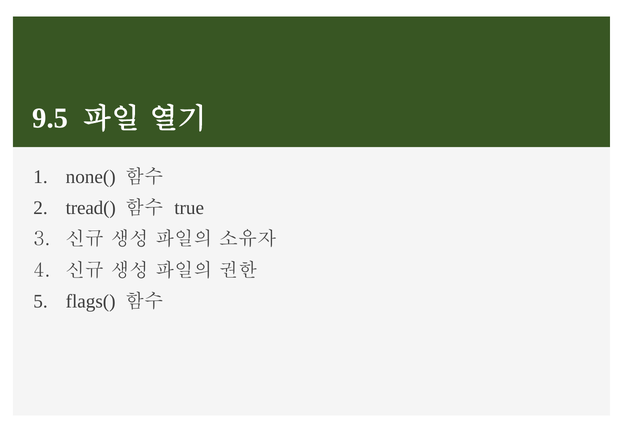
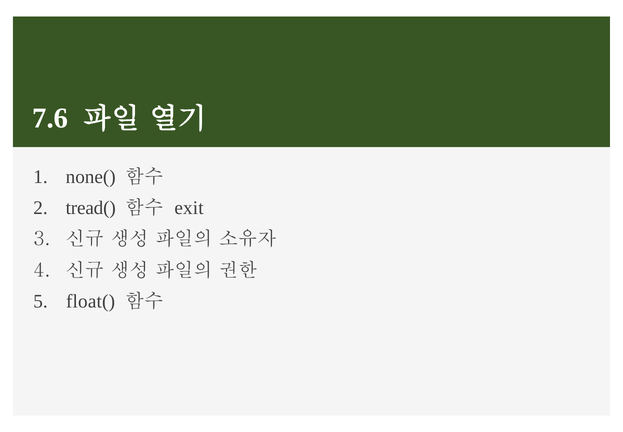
9.5: 9.5 -> 7.6
true: true -> exit
flags(: flags( -> float(
